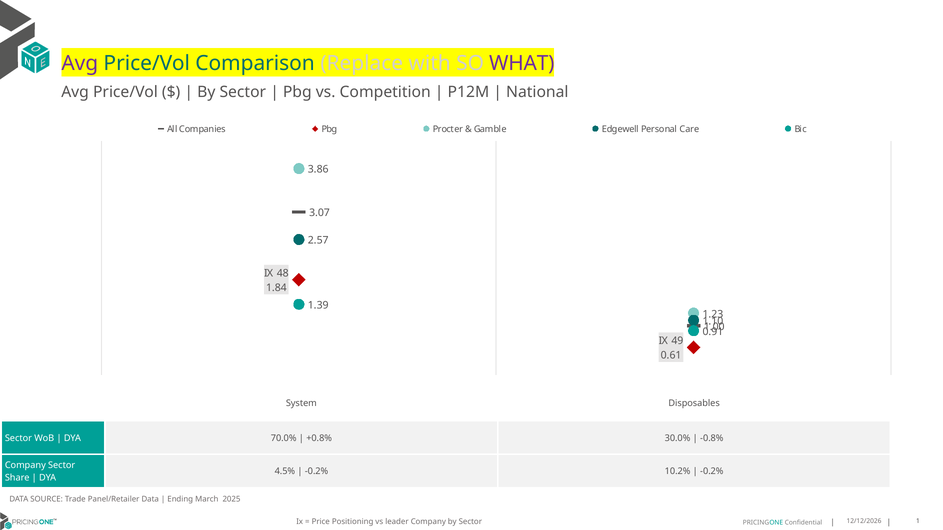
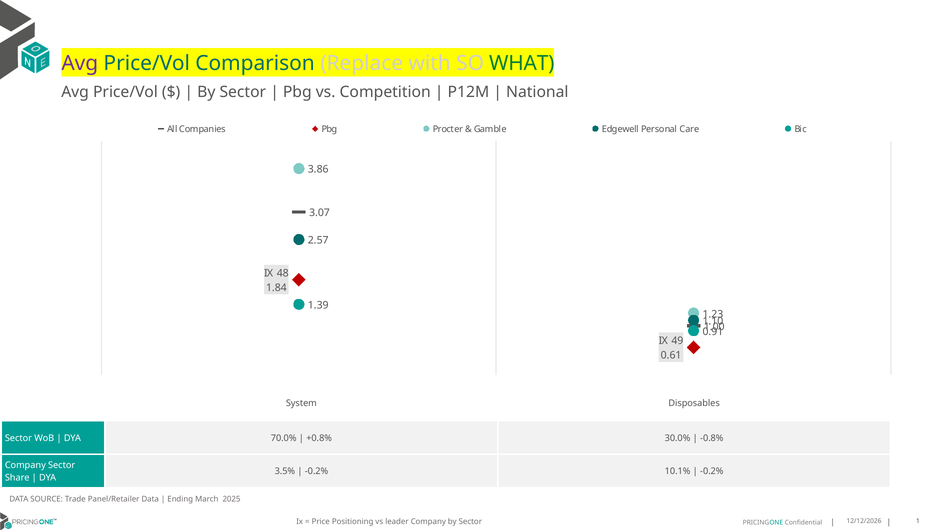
WHAT colour: purple -> green
4.5%: 4.5% -> 3.5%
10.2%: 10.2% -> 10.1%
